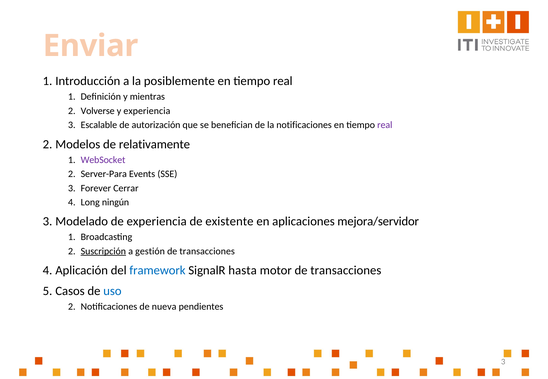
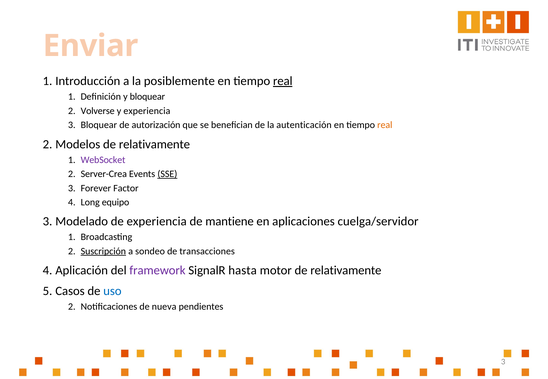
real at (283, 81) underline: none -> present
y mientras: mientras -> bloquear
3 Escalable: Escalable -> Bloquear
la notificaciones: notificaciones -> autenticación
real at (385, 125) colour: purple -> orange
Server-Para: Server-Para -> Server-Crea
SSE underline: none -> present
Cerrar: Cerrar -> Factor
ningún: ningún -> equipo
existente: existente -> mantiene
mejora/servidor: mejora/servidor -> cuelga/servidor
gestión: gestión -> sondeo
framework colour: blue -> purple
motor de transacciones: transacciones -> relativamente
